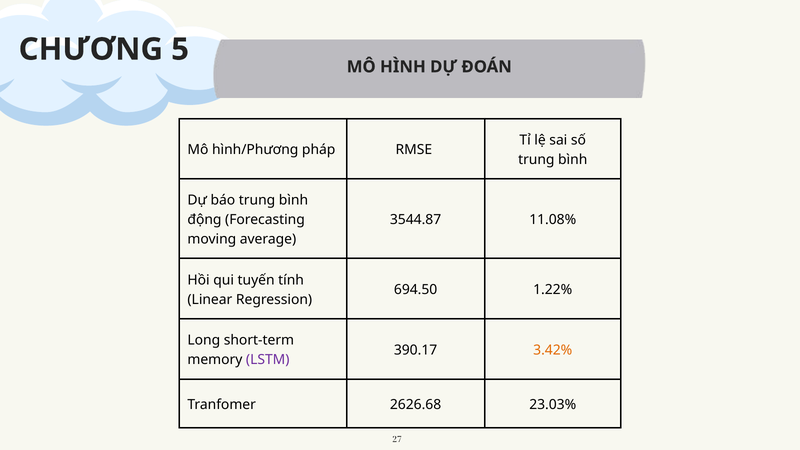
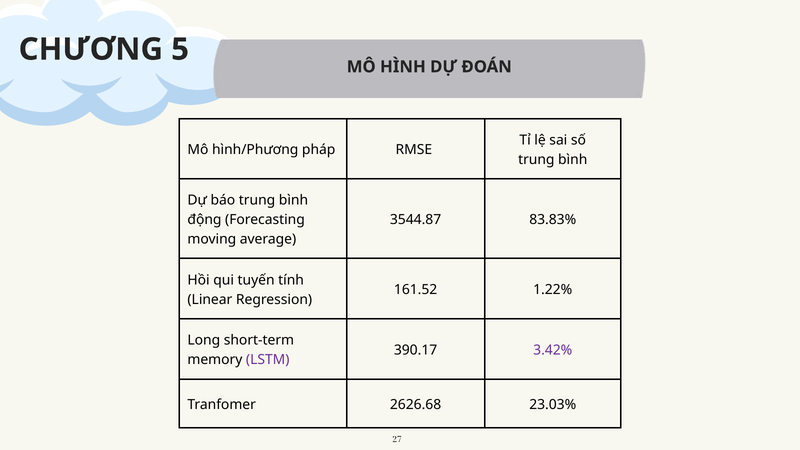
11.08%: 11.08% -> 83.83%
694.50: 694.50 -> 161.52
3.42% colour: orange -> purple
